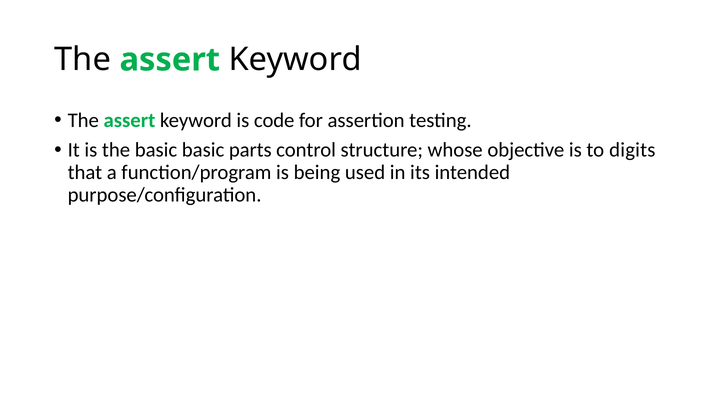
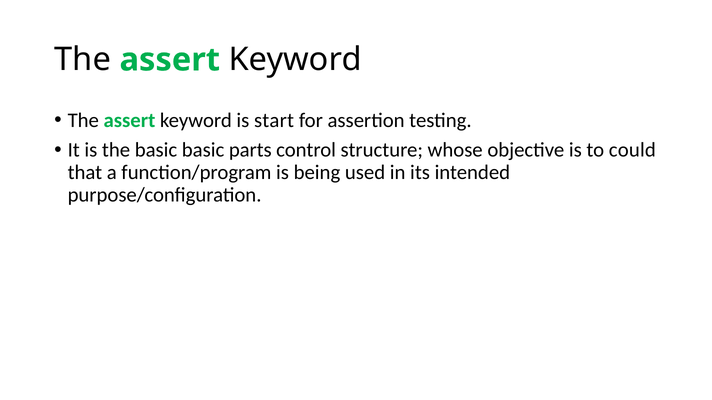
code: code -> start
digits: digits -> could
